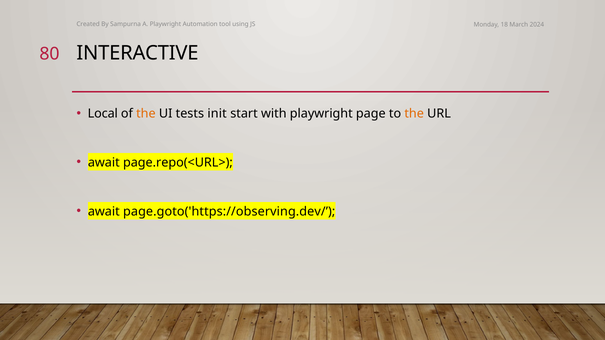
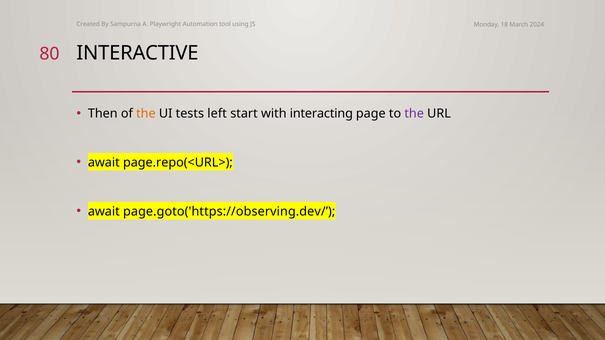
Local: Local -> Then
init: init -> left
with playwright: playwright -> interacting
the at (414, 114) colour: orange -> purple
